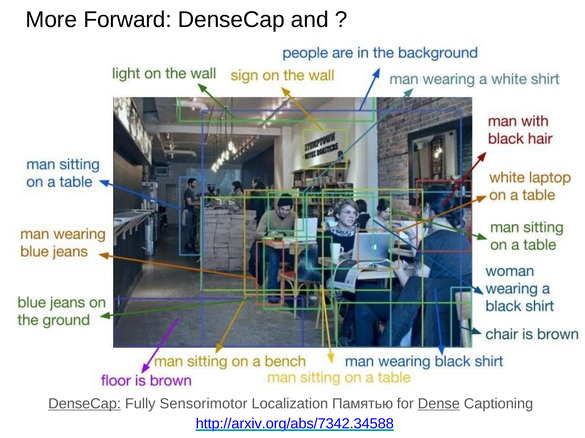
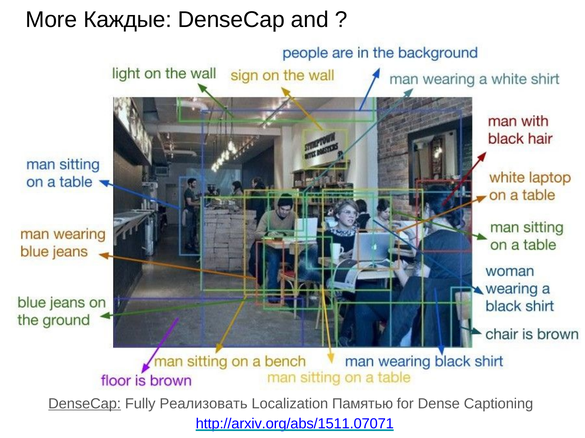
Forward: Forward -> Каждые
Sensorimotor: Sensorimotor -> Реализовать
Dense underline: present -> none
http://arxiv.org/abs/7342.34588: http://arxiv.org/abs/7342.34588 -> http://arxiv.org/abs/1511.07071
